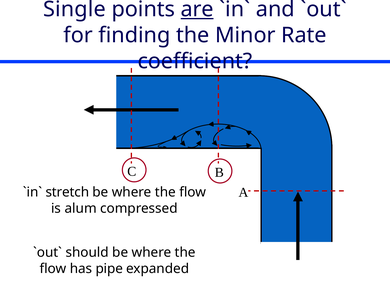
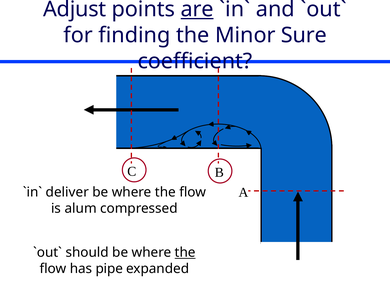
Single: Single -> Adjust
Rate: Rate -> Sure
stretch: stretch -> deliver
the at (185, 253) underline: none -> present
